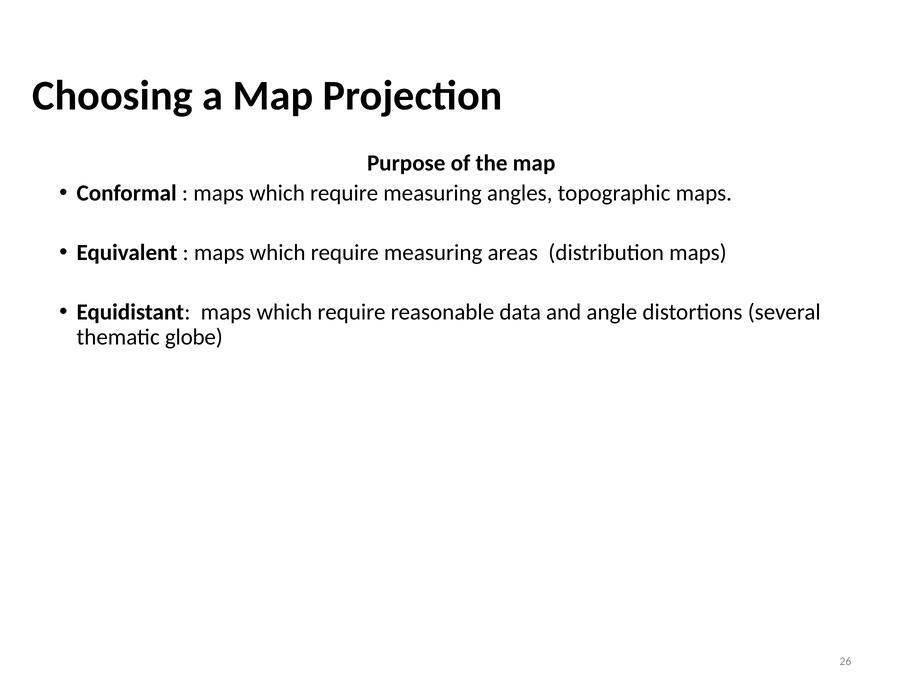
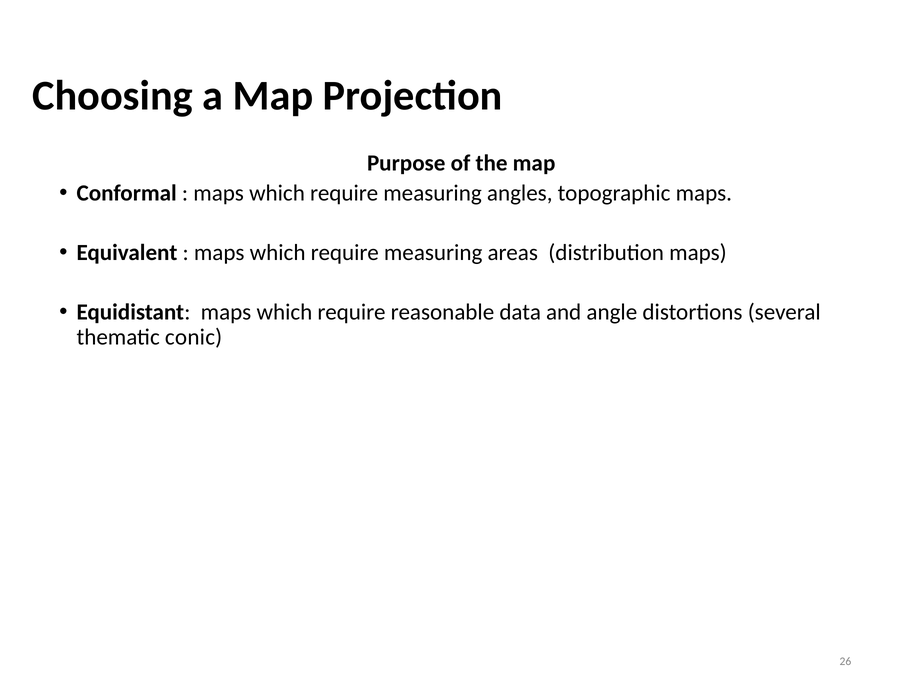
globe: globe -> conic
